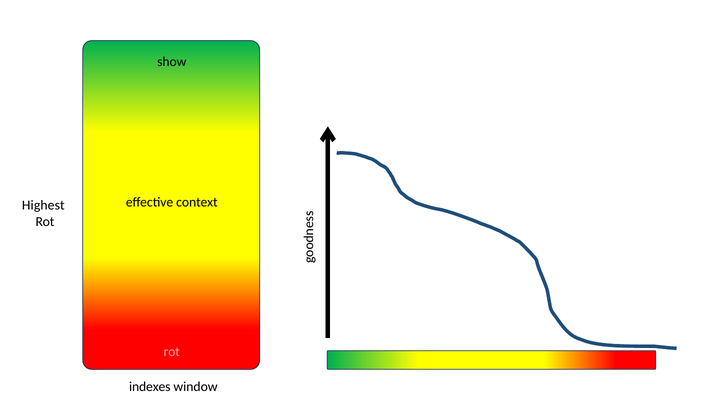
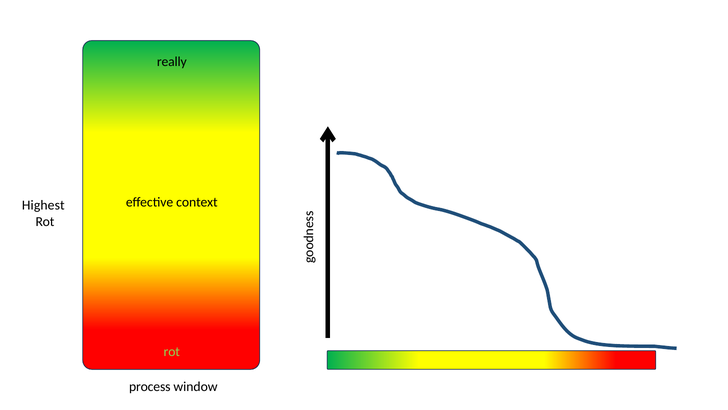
show: show -> really
rot at (172, 351) colour: pink -> light green
indexes: indexes -> process
